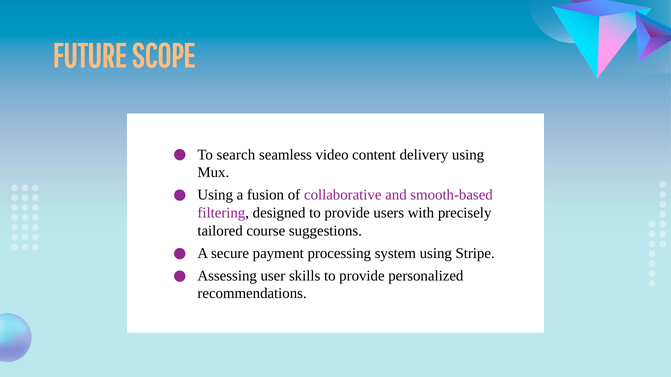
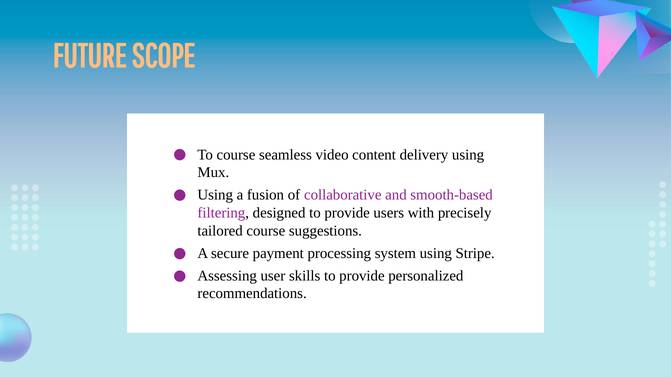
To search: search -> course
